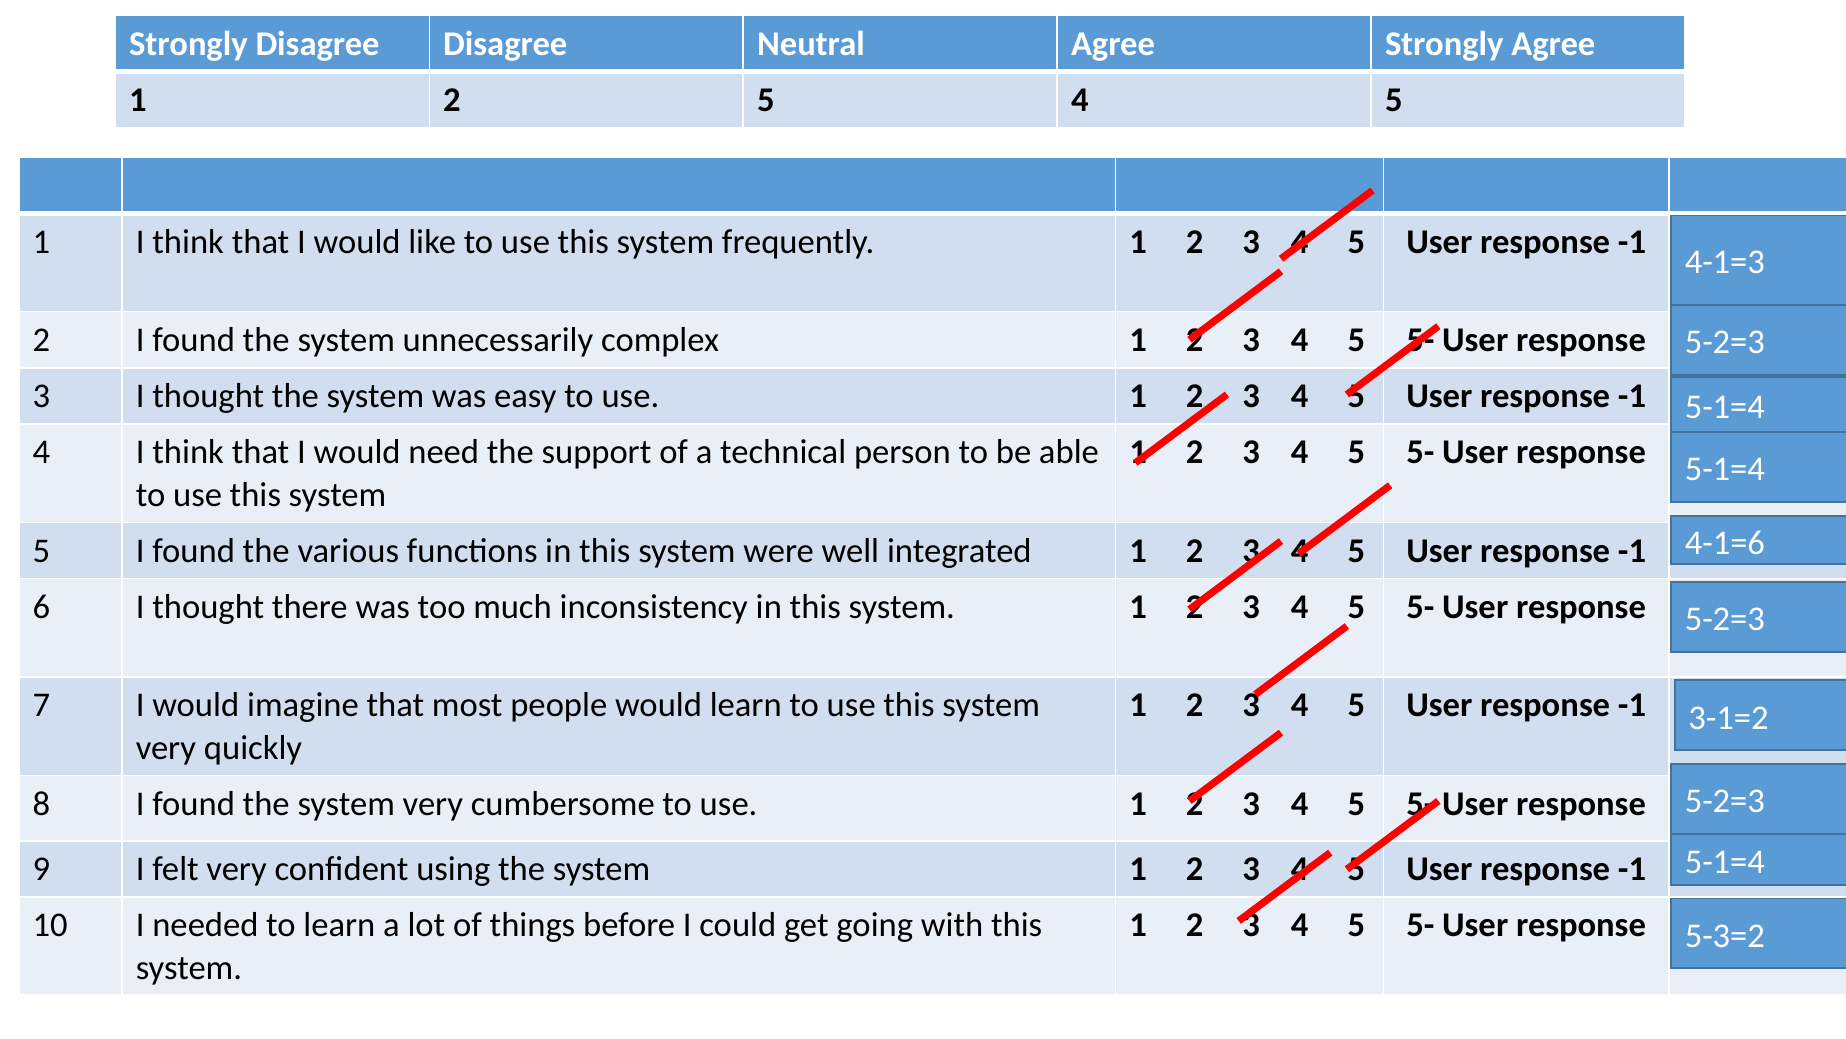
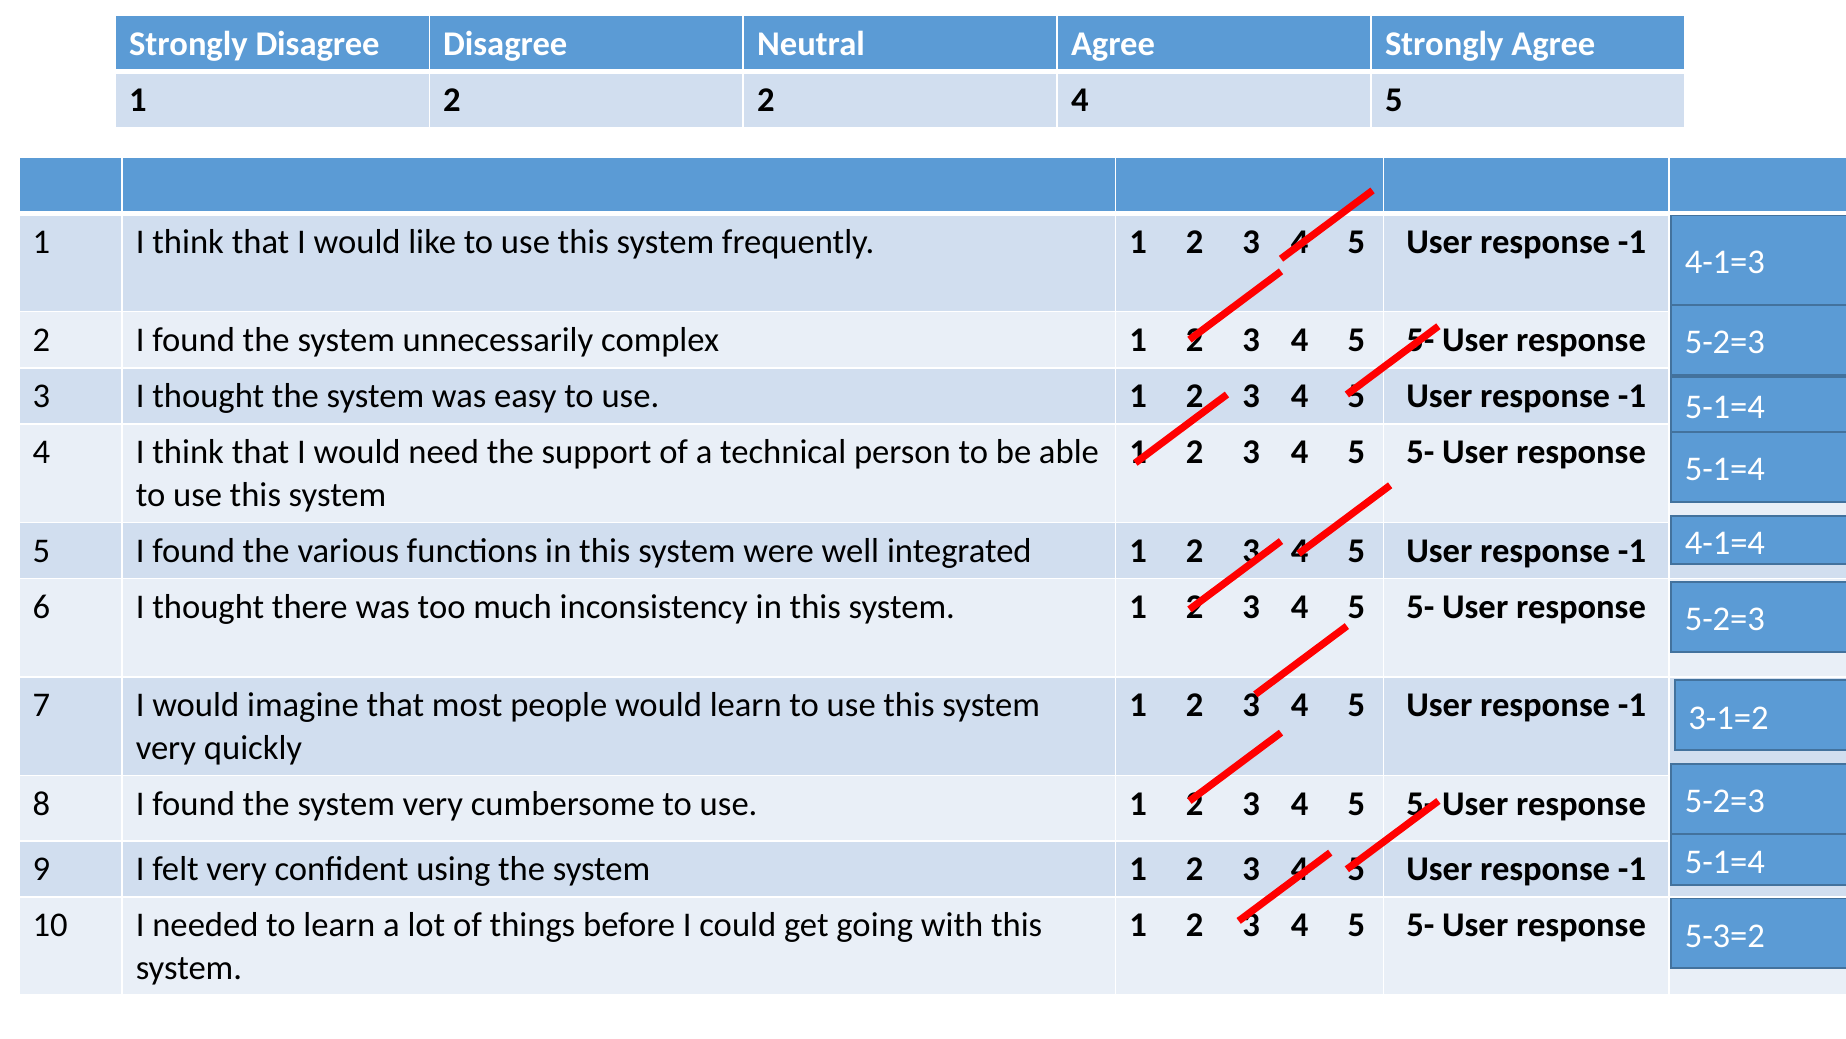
2 5: 5 -> 2
4-1=6: 4-1=6 -> 4-1=4
